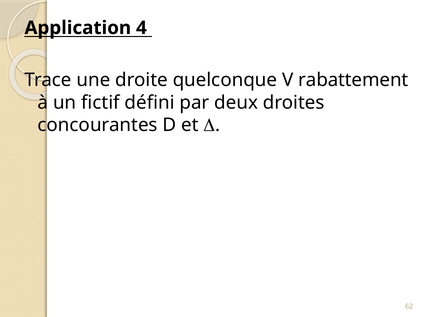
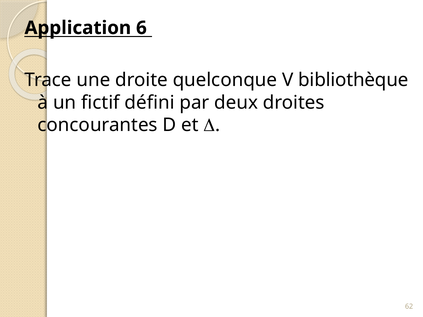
4: 4 -> 6
rabattement: rabattement -> bibliothèque
